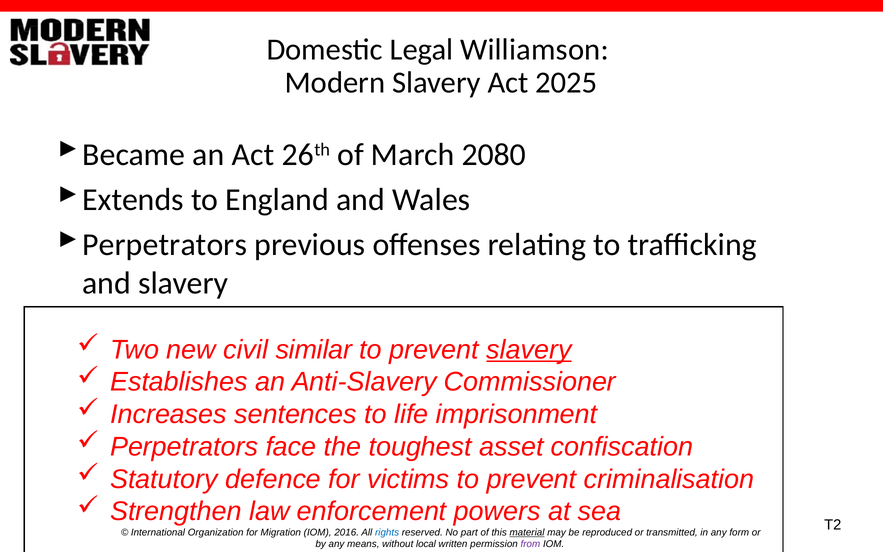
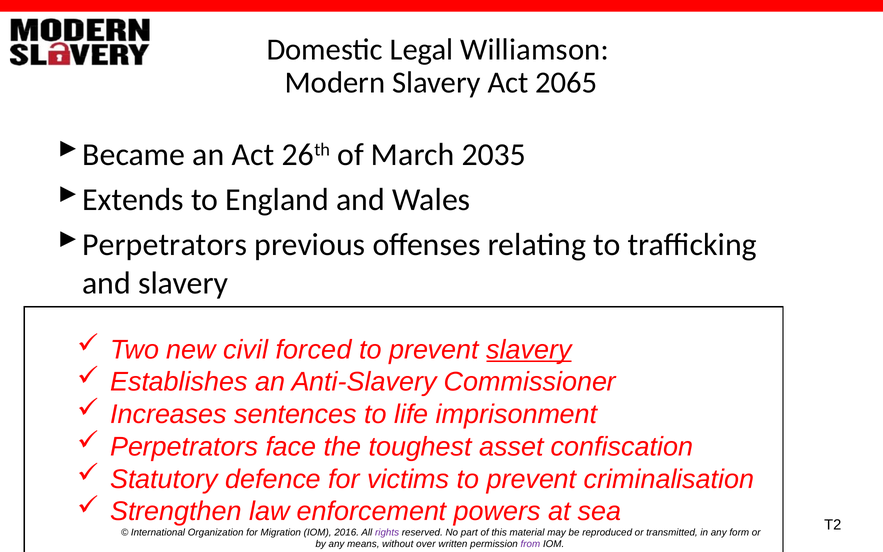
2025: 2025 -> 2065
2080: 2080 -> 2035
similar: similar -> forced
rights colour: blue -> purple
material underline: present -> none
local: local -> over
